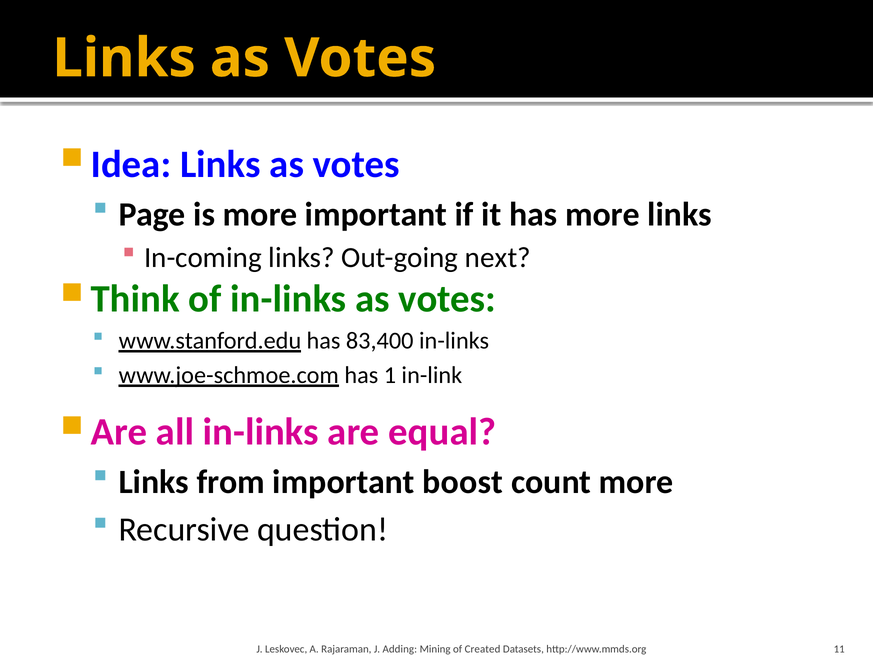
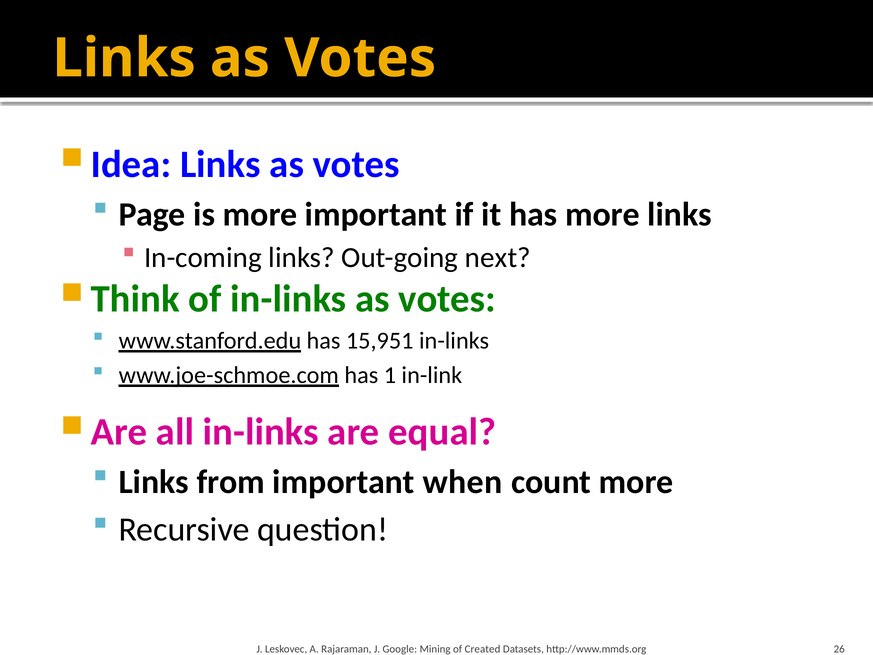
83,400: 83,400 -> 15,951
boost: boost -> when
Adding: Adding -> Google
11: 11 -> 26
